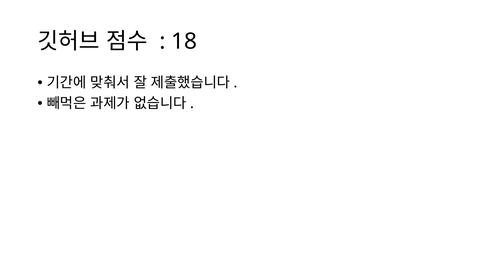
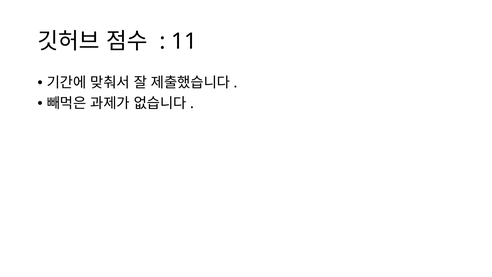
18: 18 -> 11
